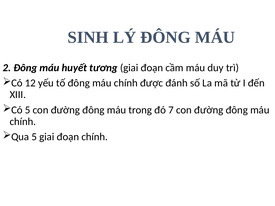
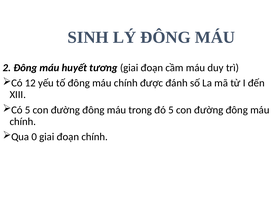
đó 7: 7 -> 5
Qua 5: 5 -> 0
